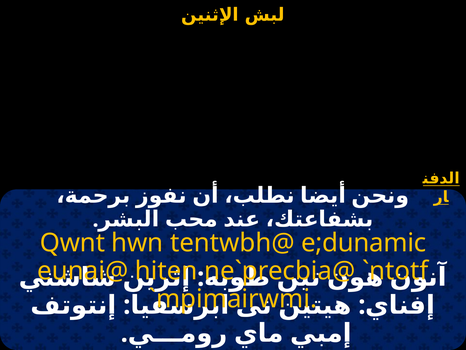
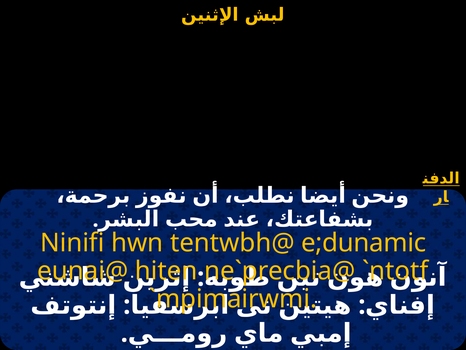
Qwnt: Qwnt -> Ninifi
